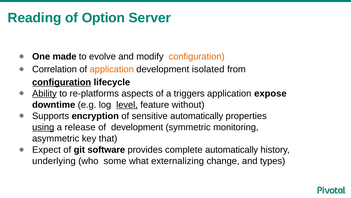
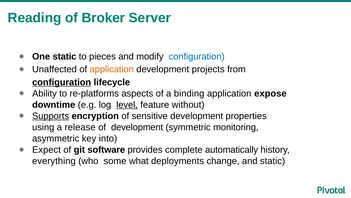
Option: Option -> Broker
One made: made -> static
evolve: evolve -> pieces
configuration at (197, 56) colour: orange -> blue
Correlation: Correlation -> Unaffected
isolated: isolated -> projects
Ability underline: present -> none
triggers: triggers -> binding
Supports underline: none -> present
sensitive automatically: automatically -> development
using underline: present -> none
that: that -> into
underlying: underlying -> everything
externalizing: externalizing -> deployments
and types: types -> static
